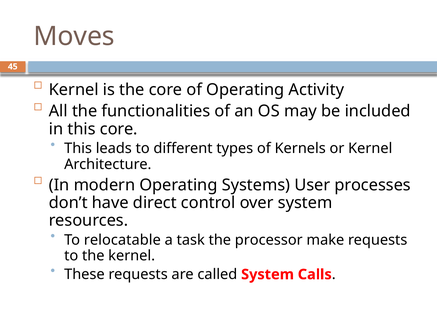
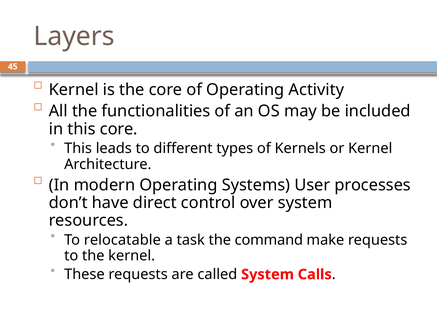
Moves: Moves -> Layers
processor: processor -> command
